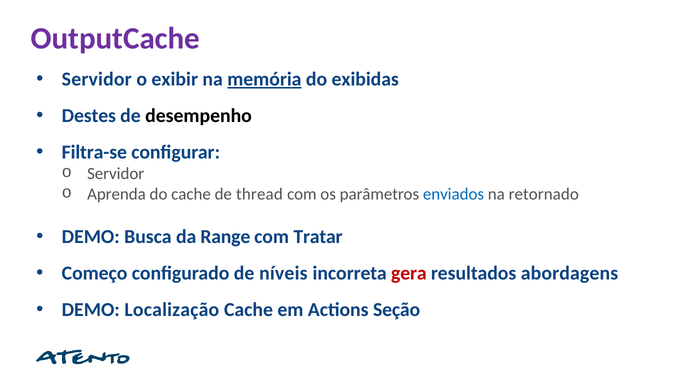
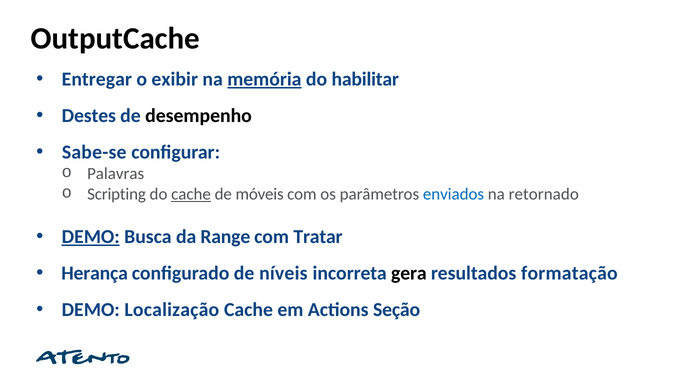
OutputCache colour: purple -> black
Servidor at (97, 79): Servidor -> Entregar
exibidas: exibidas -> habilitar
Filtra-se: Filtra-se -> Sabe-se
o Servidor: Servidor -> Palavras
Aprenda: Aprenda -> Scripting
cache at (191, 194) underline: none -> present
thread: thread -> móveis
DEMO at (91, 237) underline: none -> present
Começo: Começo -> Herança
gera colour: red -> black
abordagens: abordagens -> formatação
